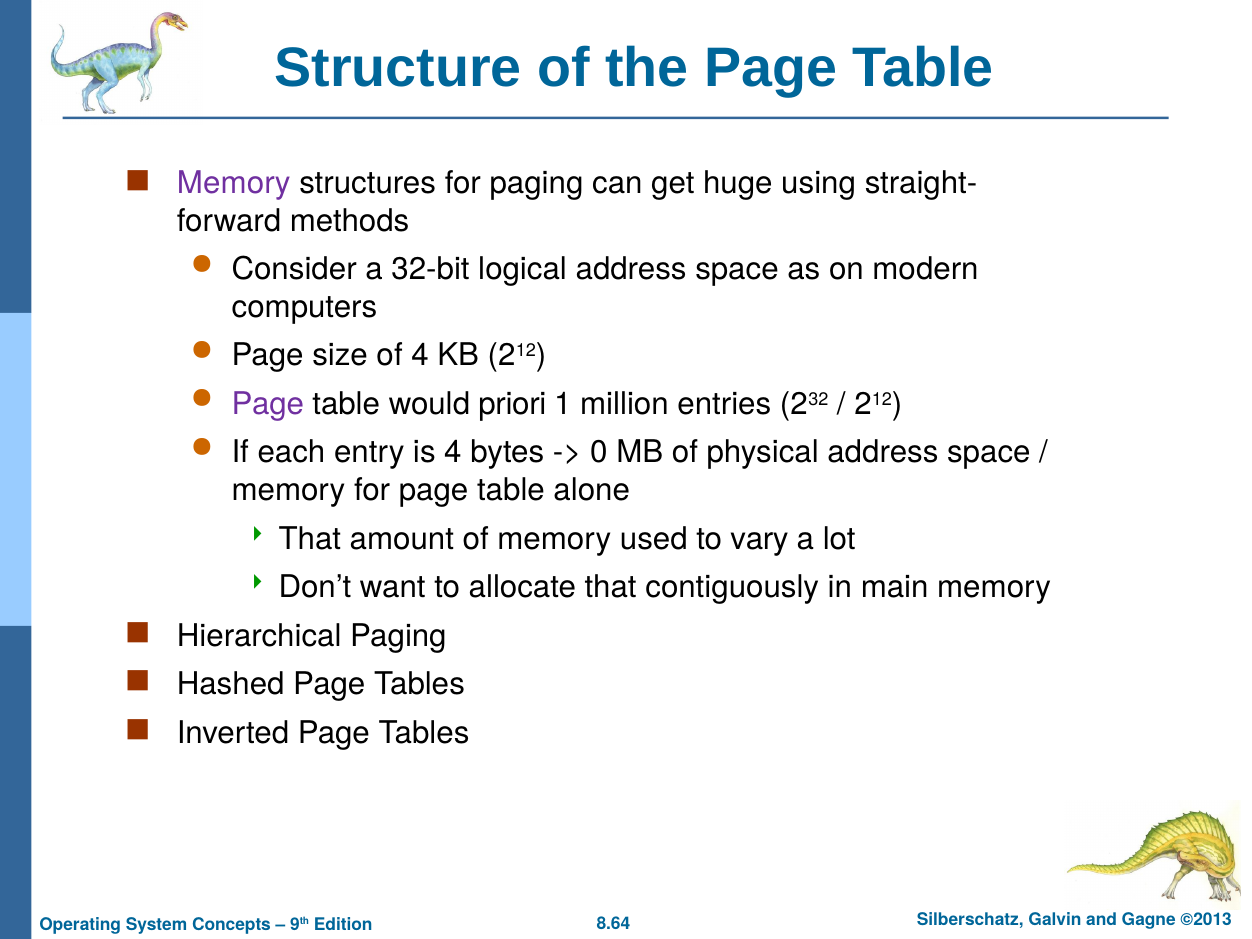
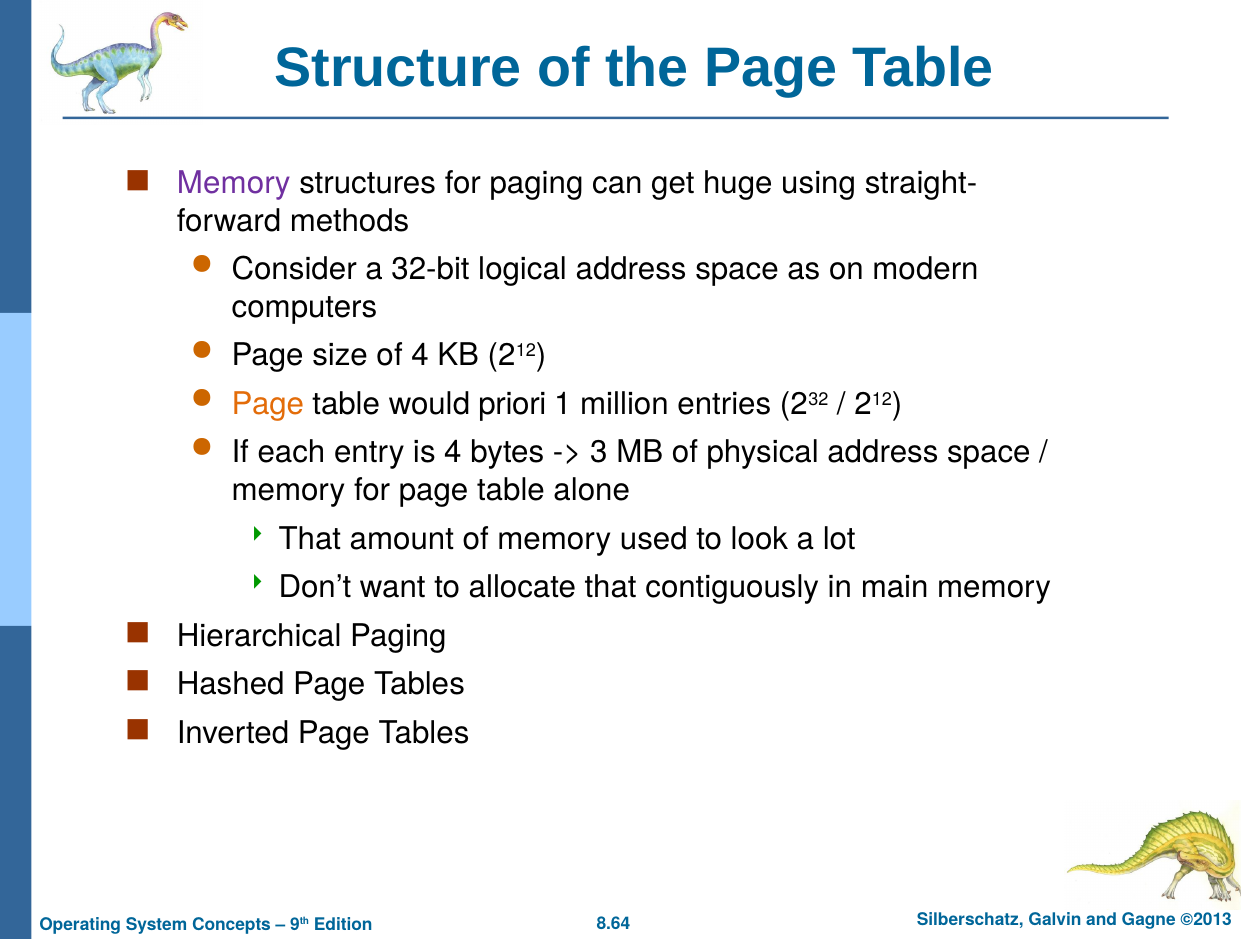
Page at (268, 404) colour: purple -> orange
0: 0 -> 3
vary: vary -> look
